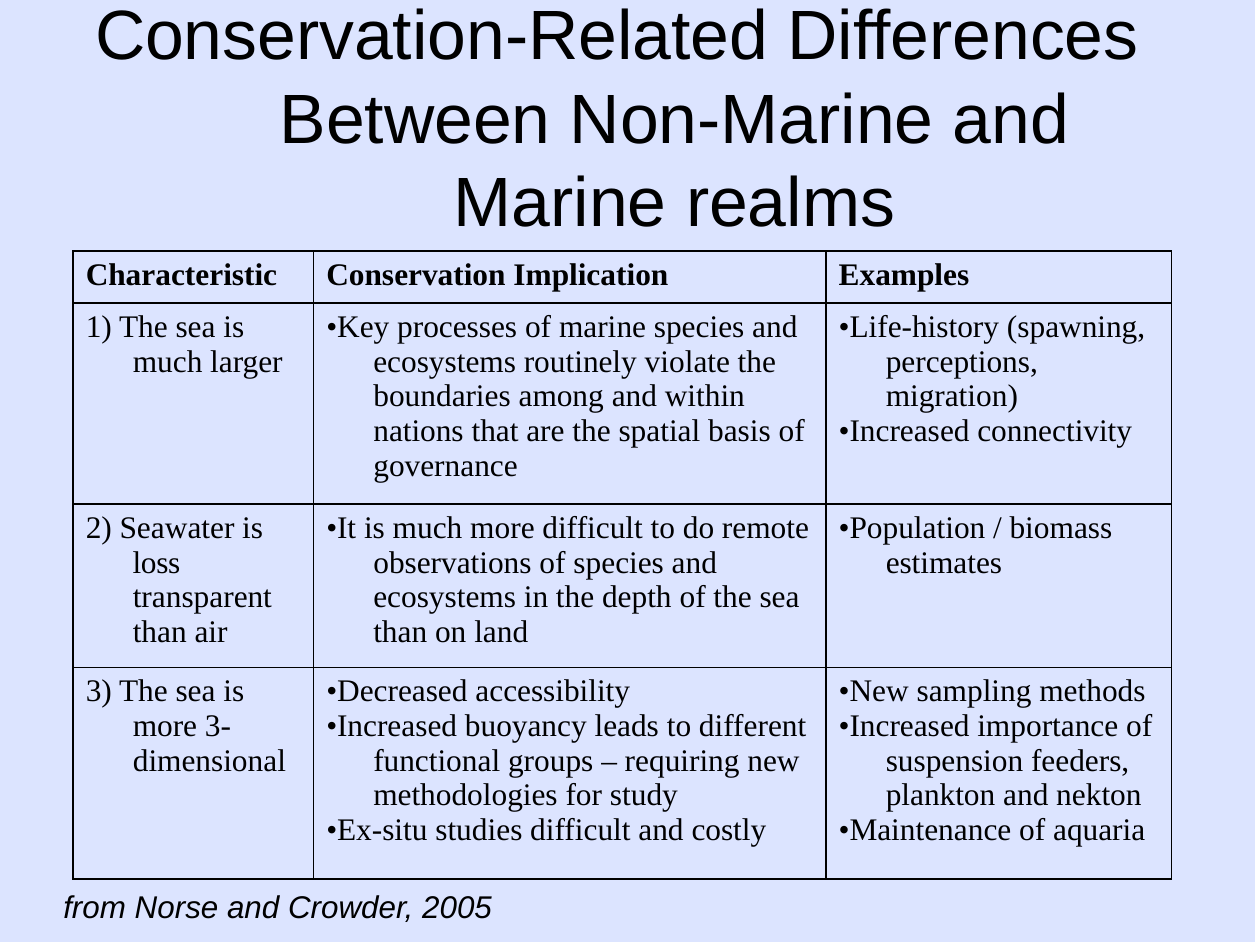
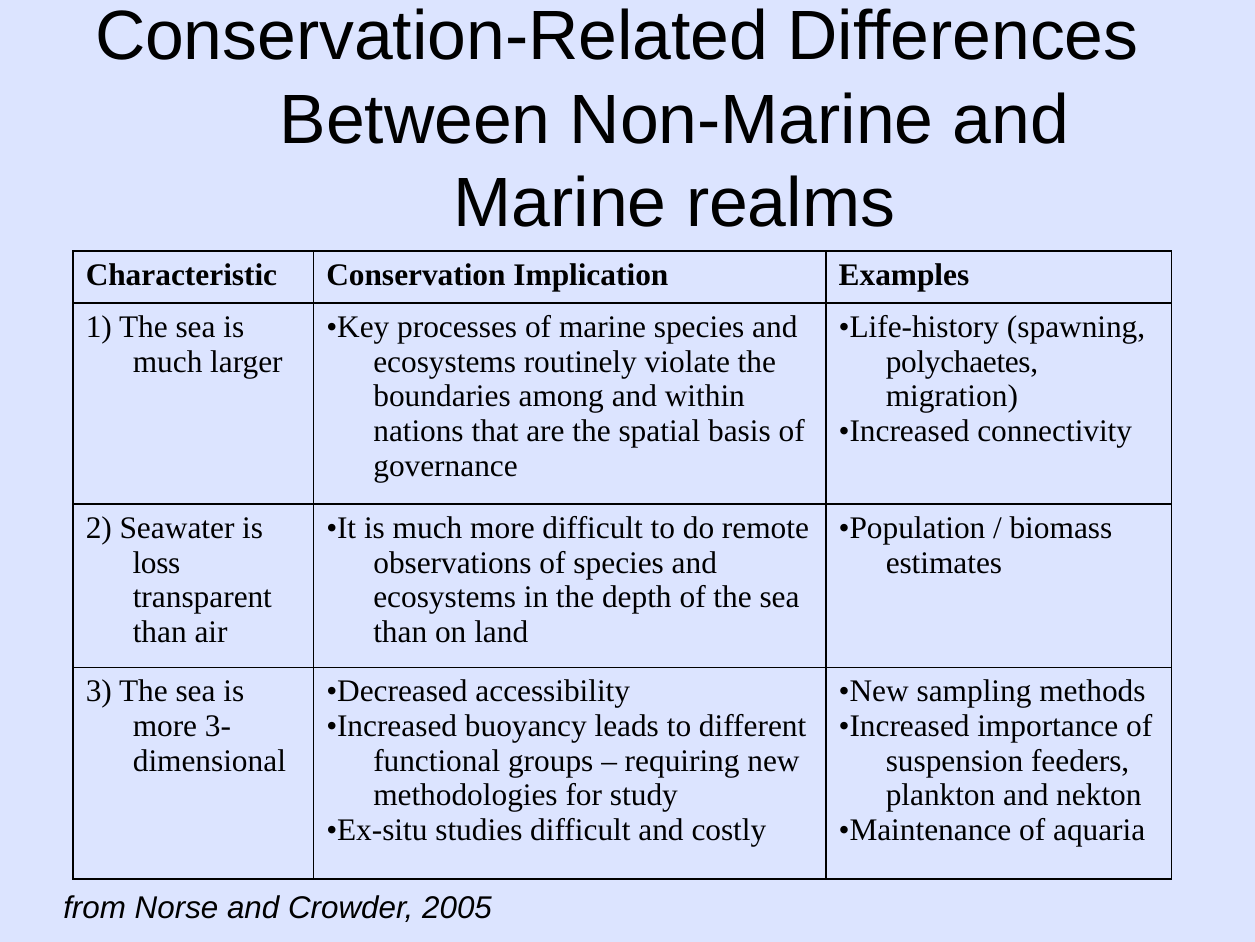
perceptions: perceptions -> polychaetes
